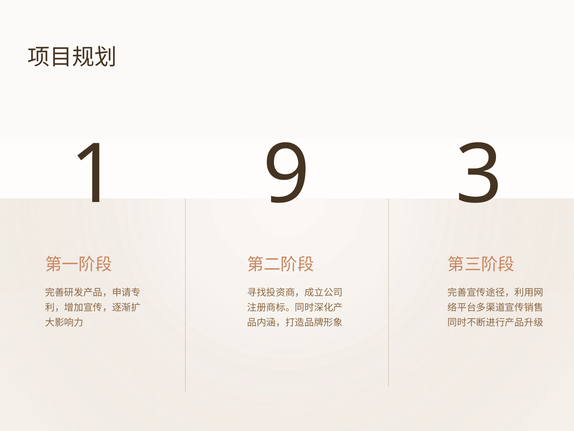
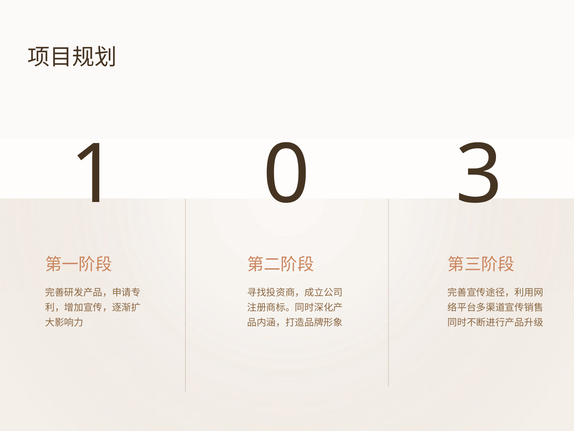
9: 9 -> 0
